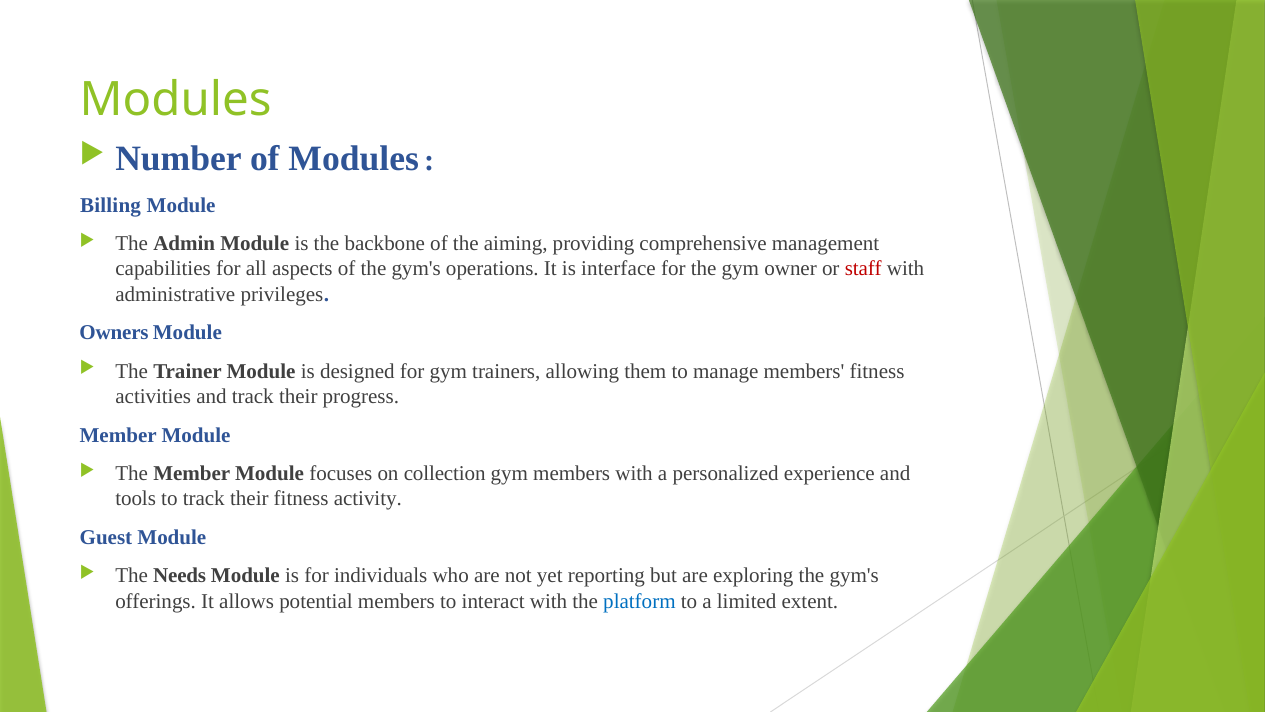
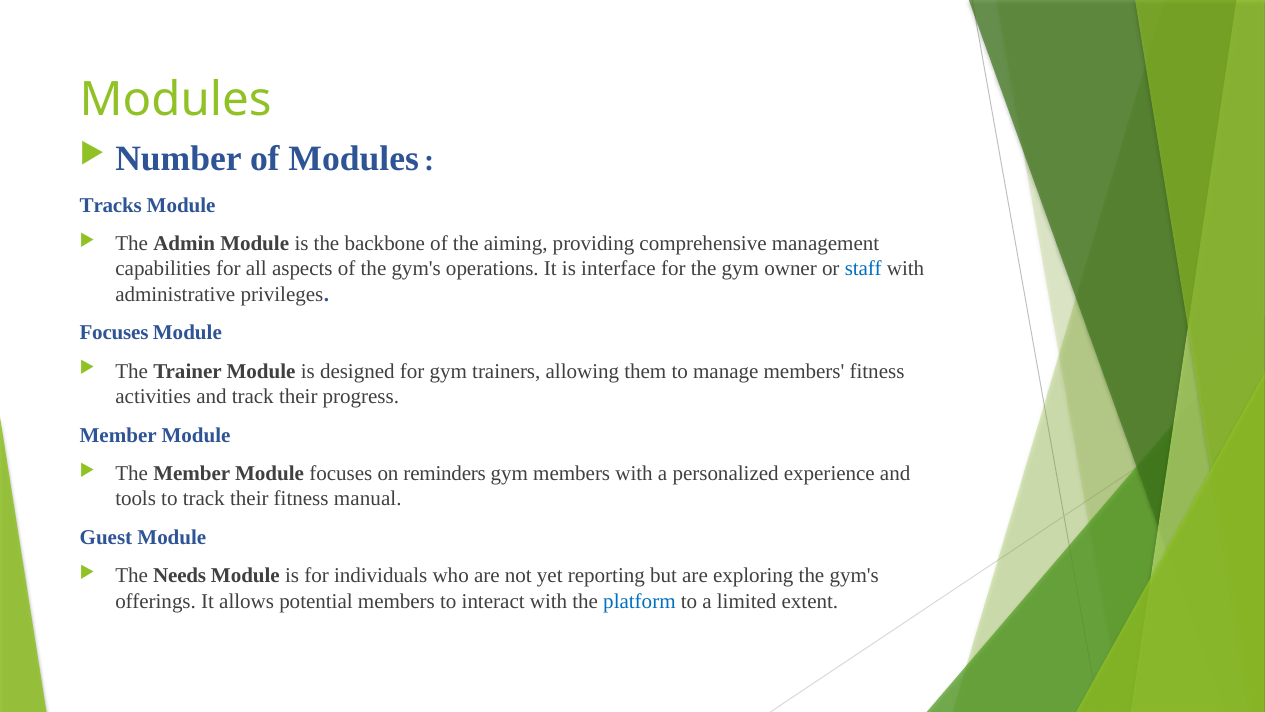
Billing: Billing -> Tracks
staff colour: red -> blue
Owners at (114, 333): Owners -> Focuses
collection: collection -> reminders
activity: activity -> manual
